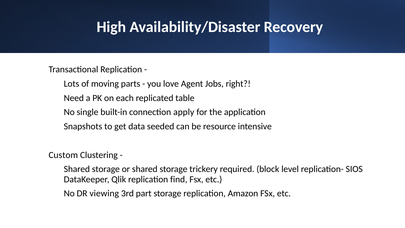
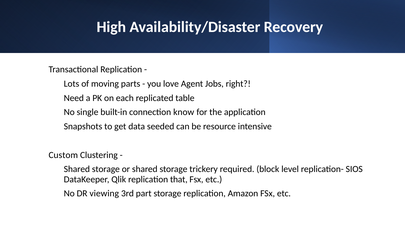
apply: apply -> know
find: find -> that
